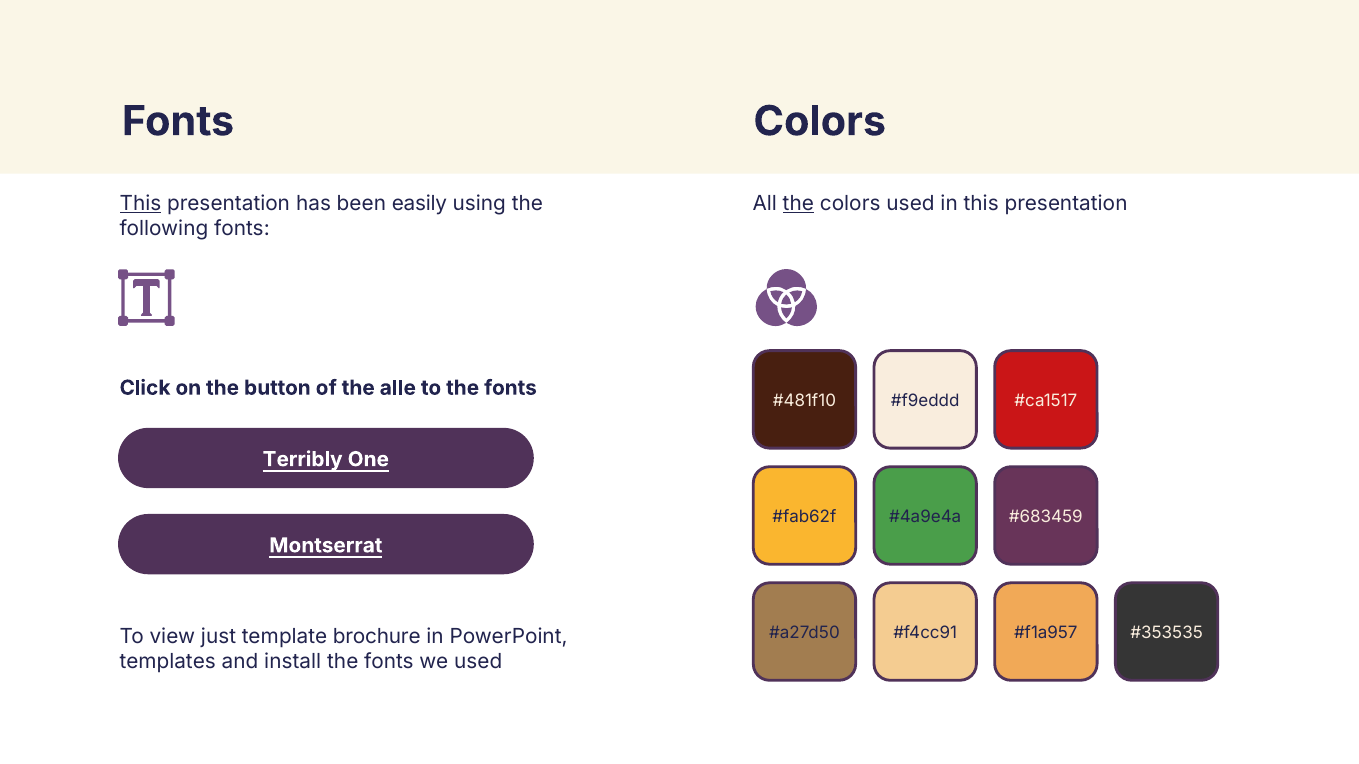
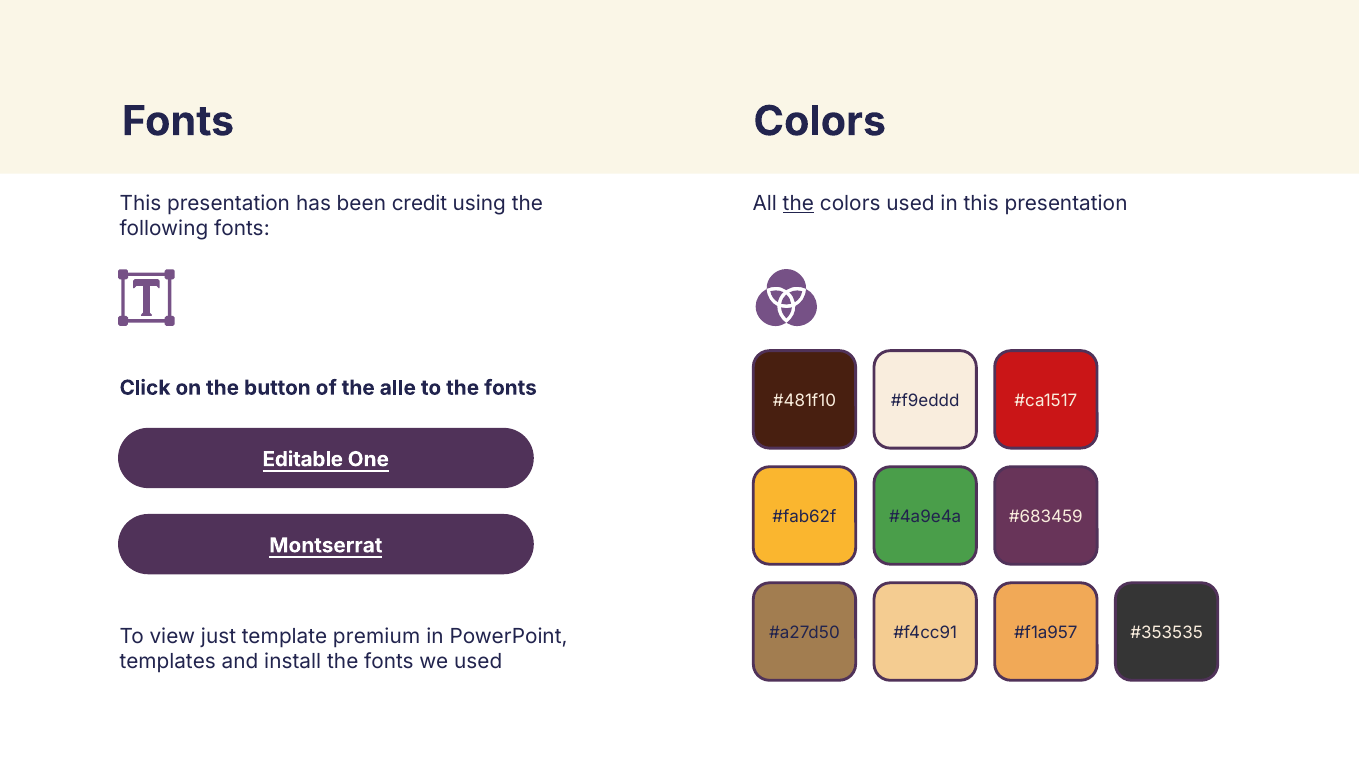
This at (140, 204) underline: present -> none
easily: easily -> credit
Terribly: Terribly -> Editable
brochure: brochure -> premium
